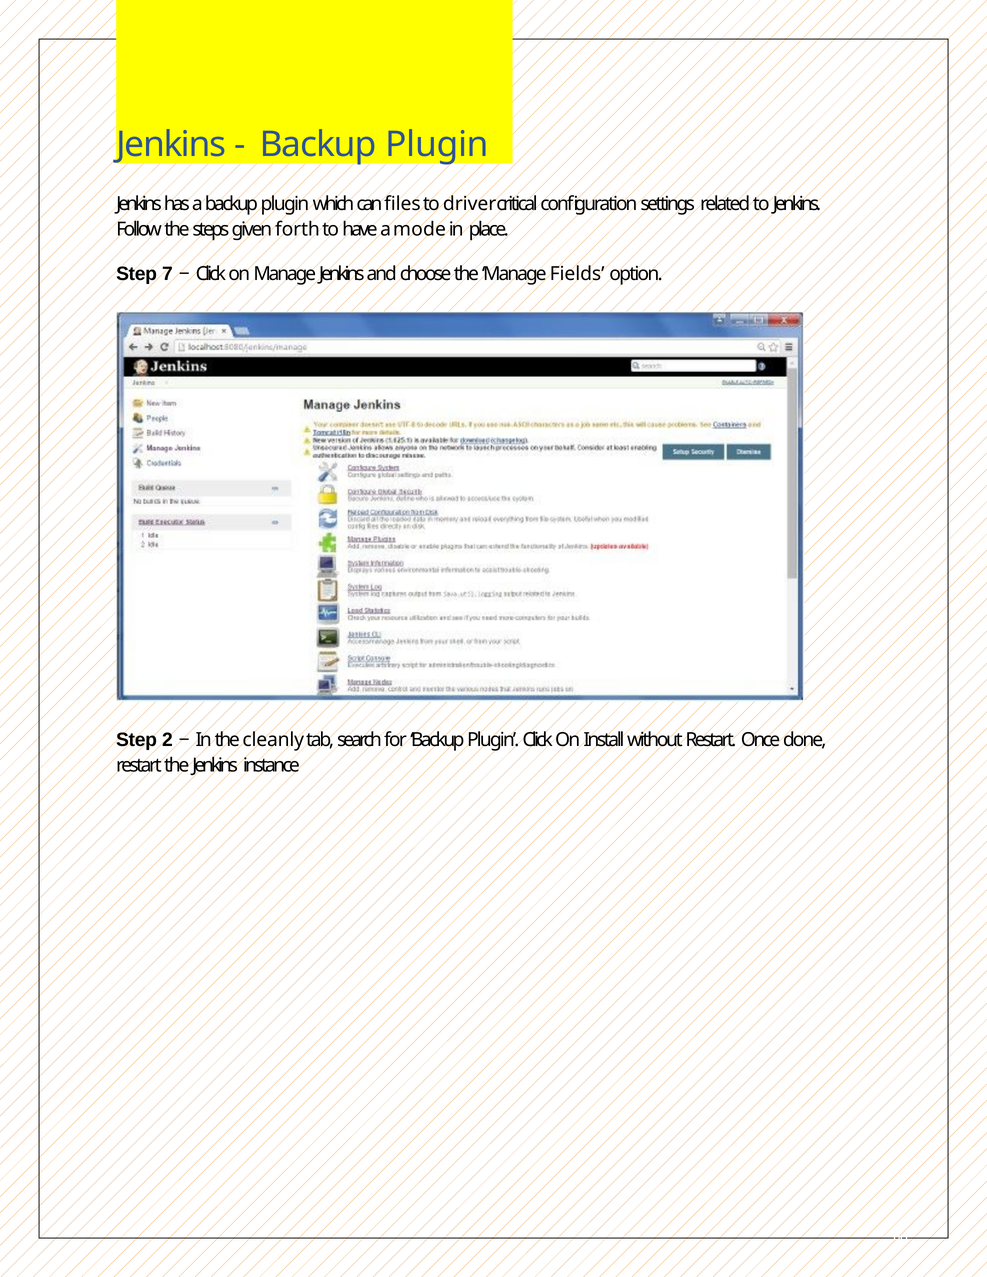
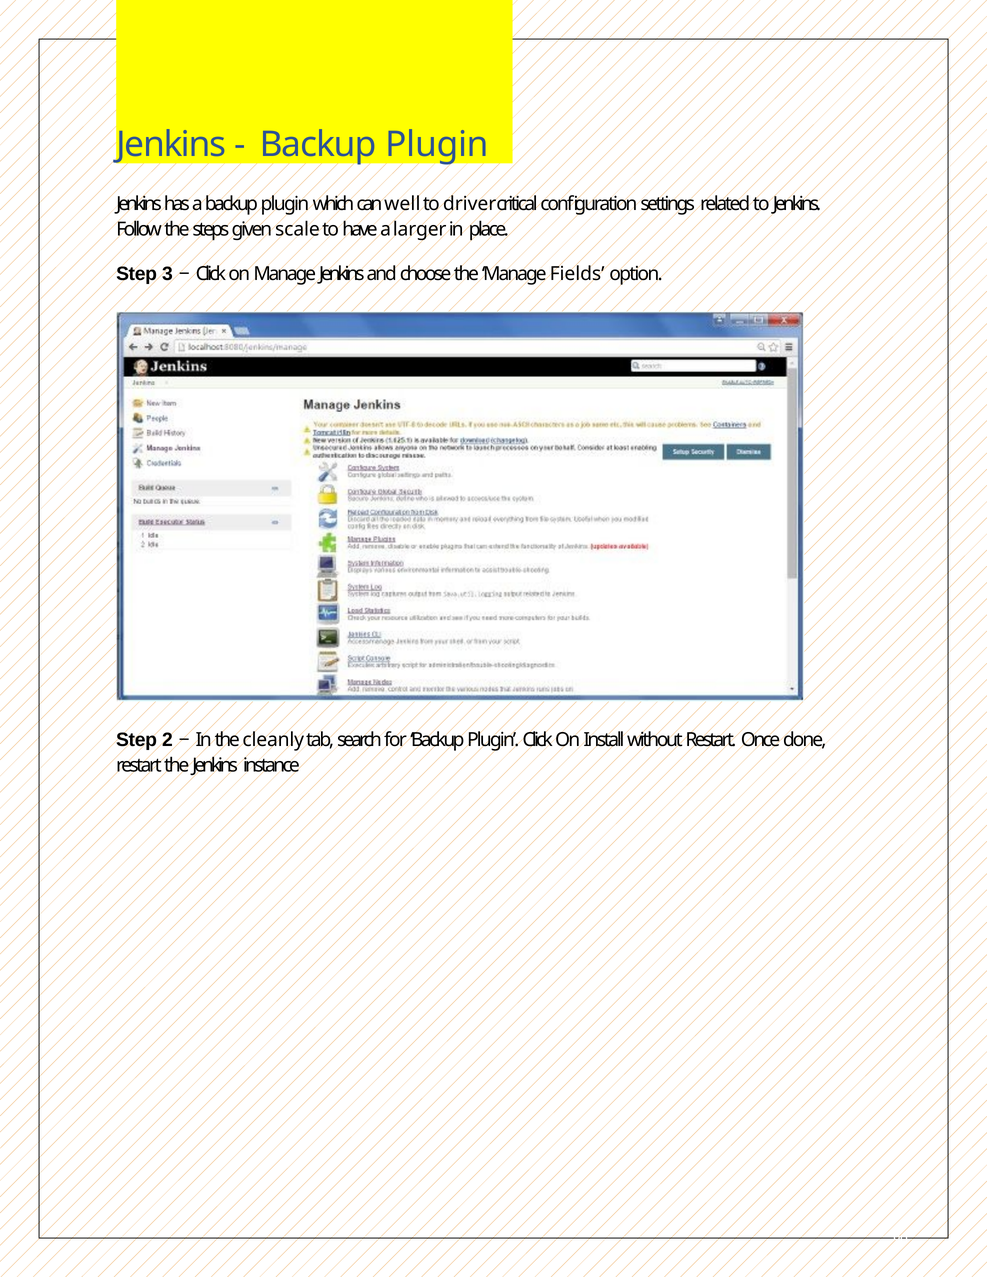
files: files -> well
forth: forth -> scale
mode: mode -> larger
7: 7 -> 3
